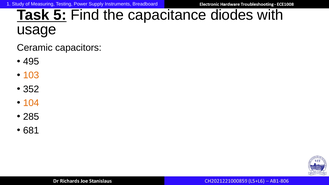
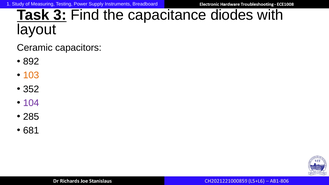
5: 5 -> 3
usage: usage -> layout
495: 495 -> 892
104 colour: orange -> purple
